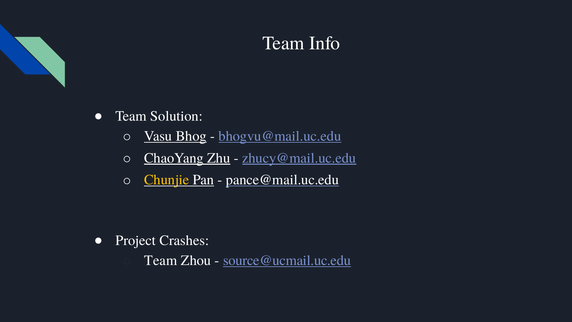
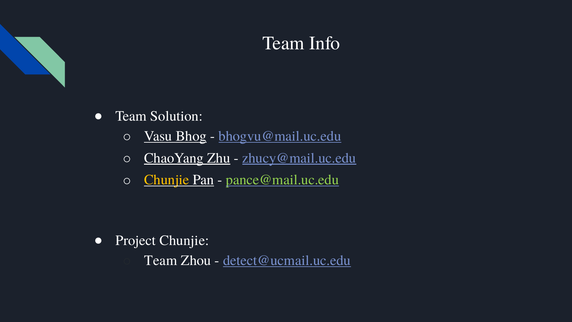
pance@mail.uc.edu colour: white -> light green
Project Crashes: Crashes -> Chunjie
source@ucmail.uc.edu: source@ucmail.uc.edu -> detect@ucmail.uc.edu
